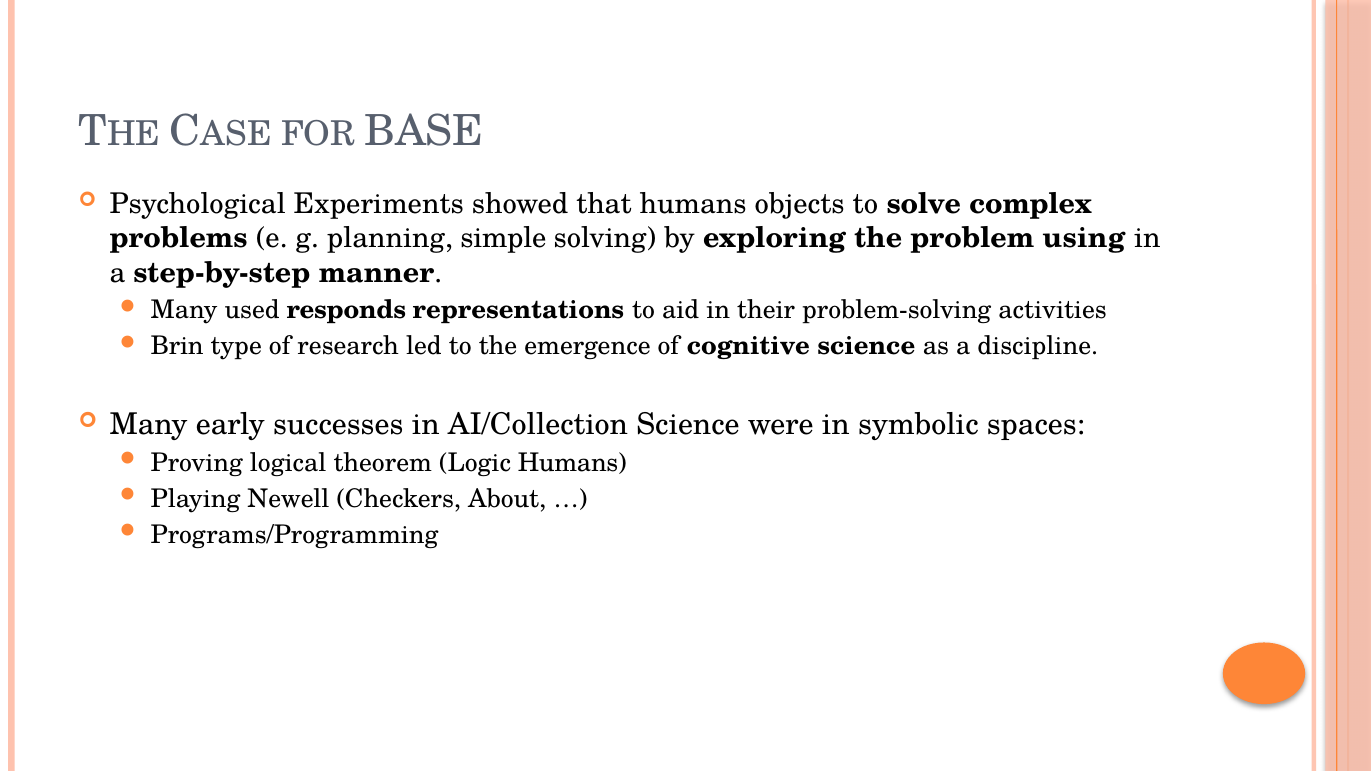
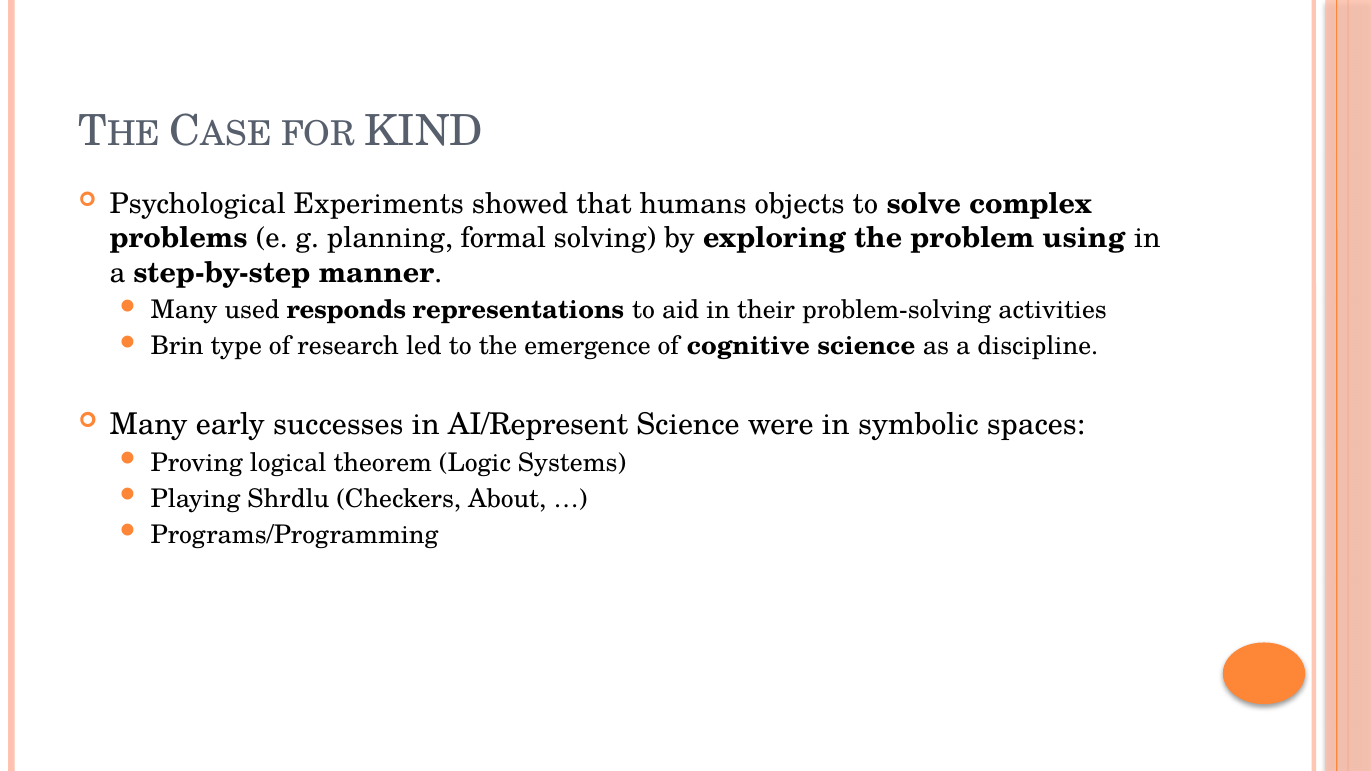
BASE: BASE -> KIND
simple: simple -> formal
AI/Collection: AI/Collection -> AI/Represent
Logic Humans: Humans -> Systems
Newell: Newell -> Shrdlu
